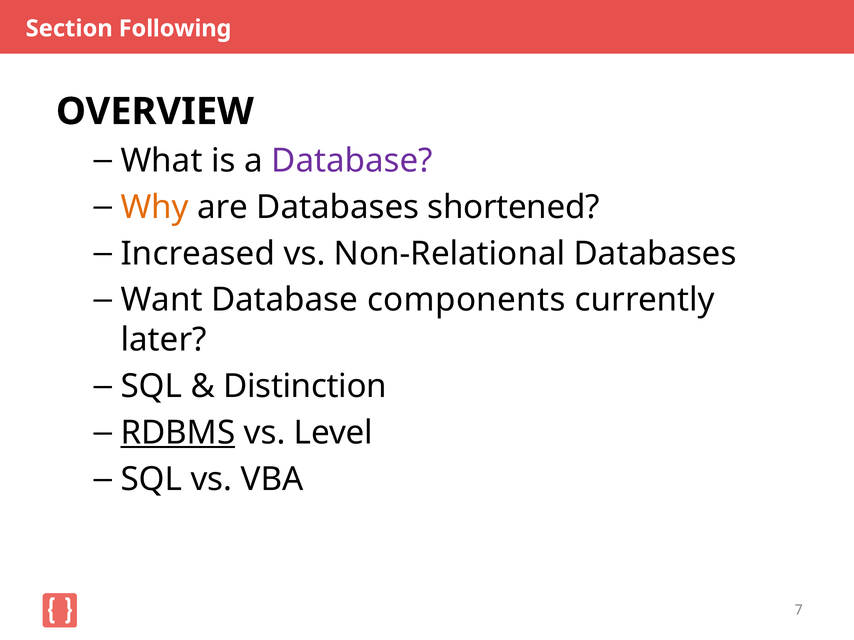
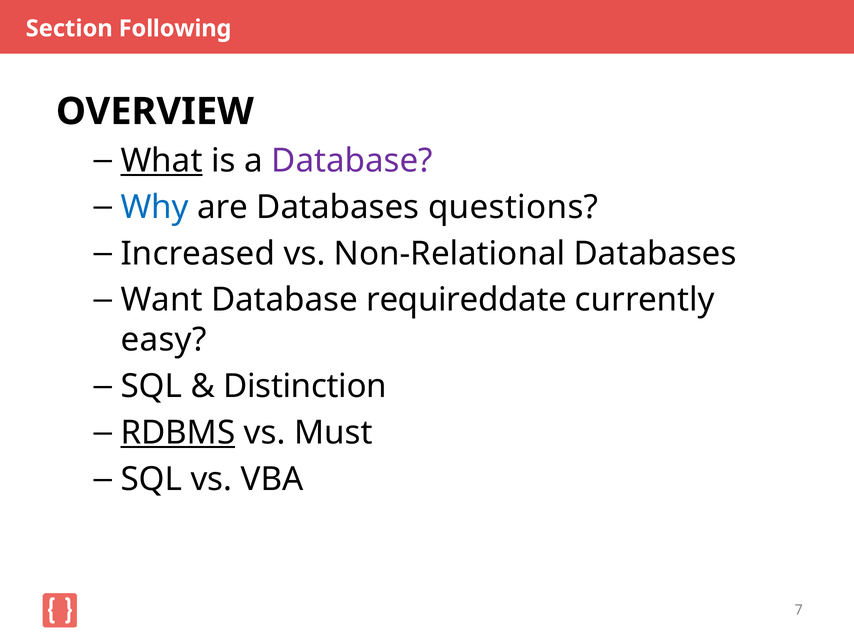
What underline: none -> present
Why colour: orange -> blue
shortened: shortened -> questions
components: components -> requireddate
later: later -> easy
Level: Level -> Must
